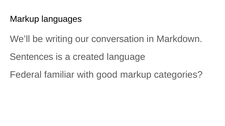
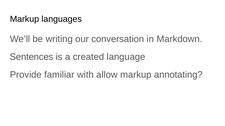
Federal: Federal -> Provide
good: good -> allow
categories: categories -> annotating
